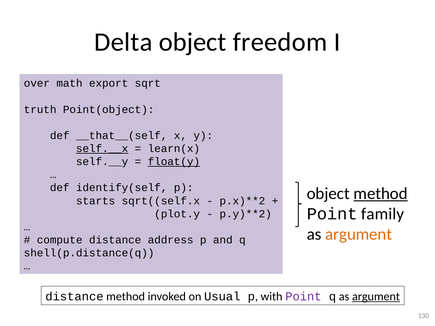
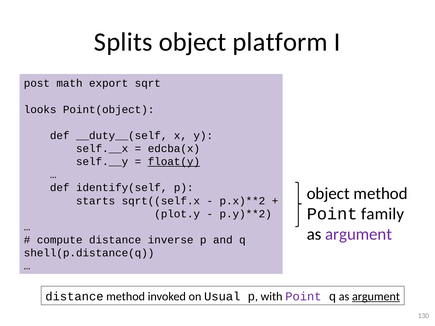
Delta: Delta -> Splits
freedom: freedom -> platform
over: over -> post
truth: truth -> looks
__that__(self: __that__(self -> __duty__(self
self.__x underline: present -> none
learn(x: learn(x -> edcba(x
method at (381, 194) underline: present -> none
argument at (359, 234) colour: orange -> purple
address: address -> inverse
